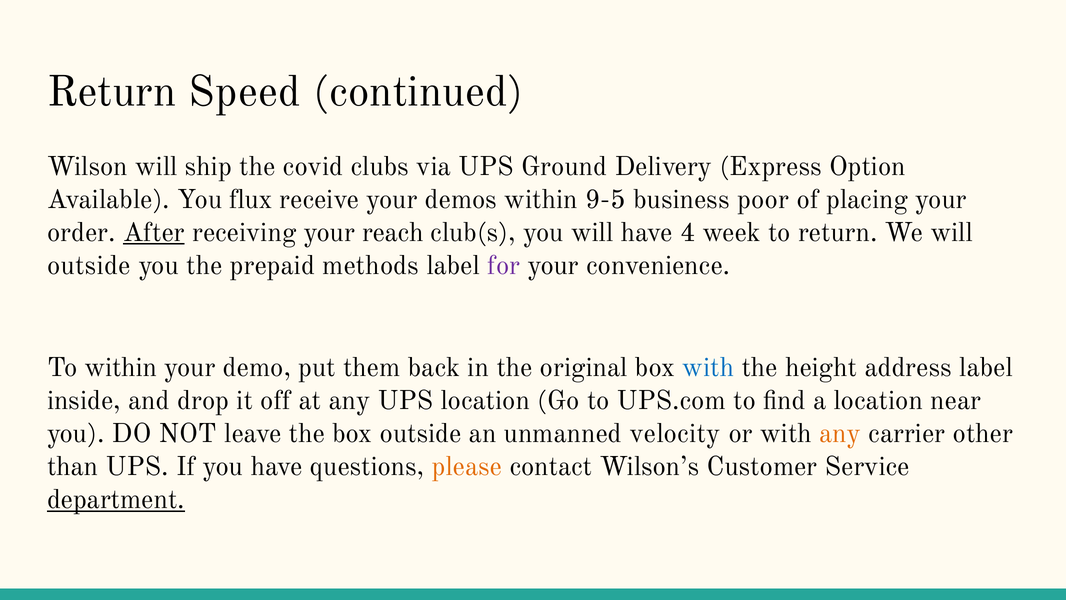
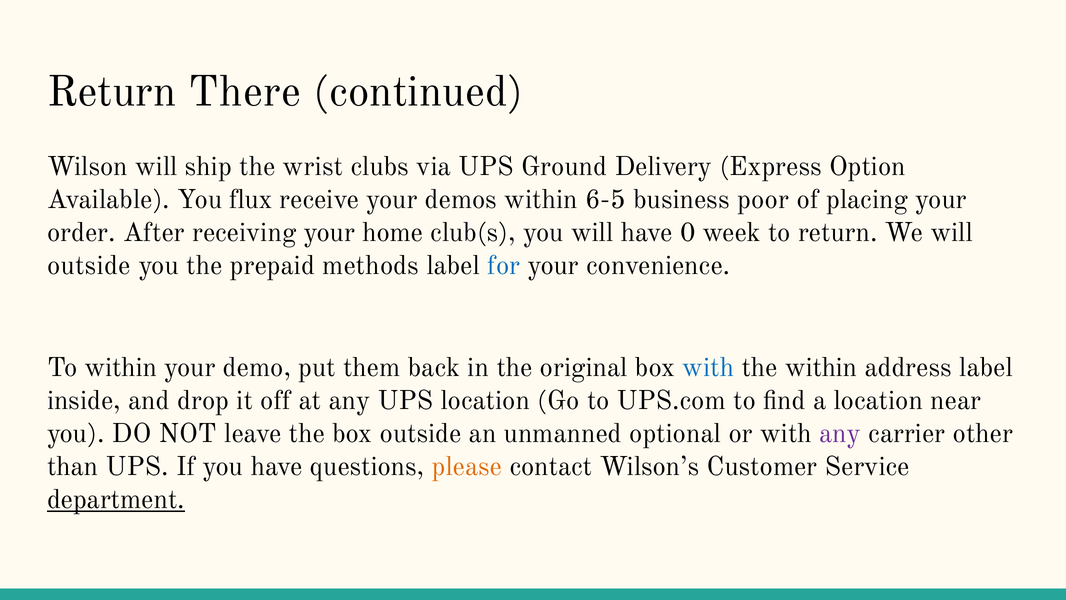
Speed: Speed -> There
covid: covid -> wrist
9-5: 9-5 -> 6-5
After underline: present -> none
reach: reach -> home
4: 4 -> 0
for colour: purple -> blue
the height: height -> within
velocity: velocity -> optional
any at (840, 433) colour: orange -> purple
